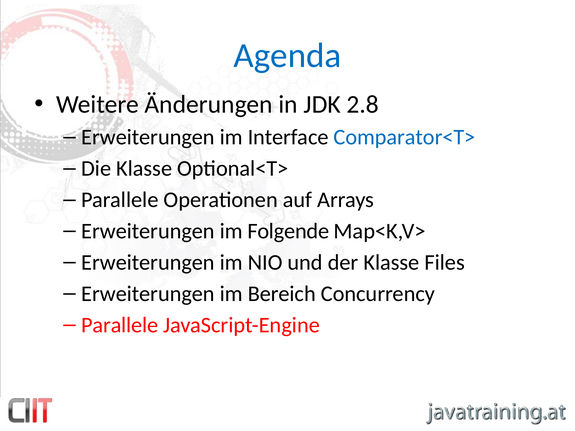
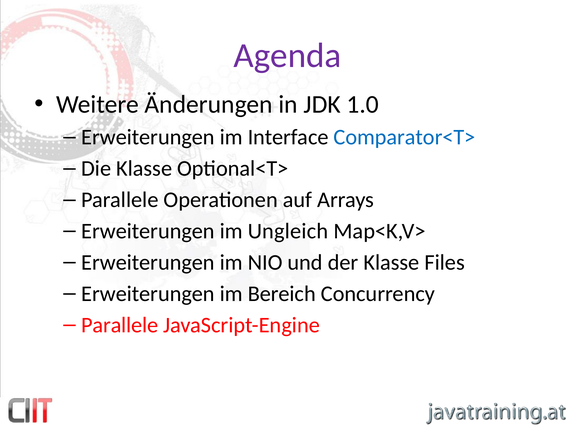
Agenda colour: blue -> purple
2.8: 2.8 -> 1.0
Folgende: Folgende -> Ungleich
